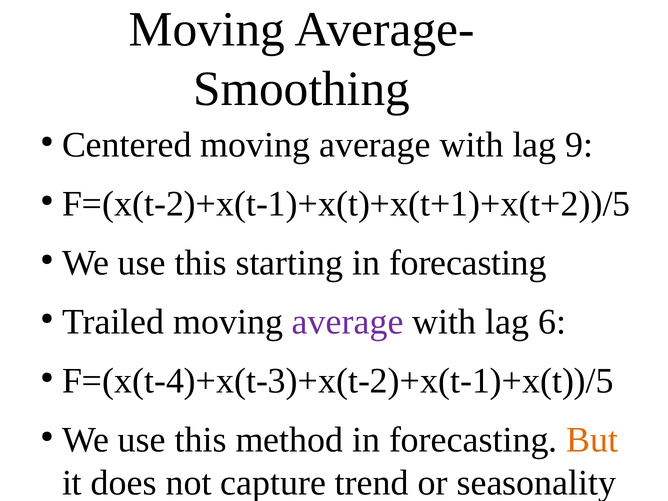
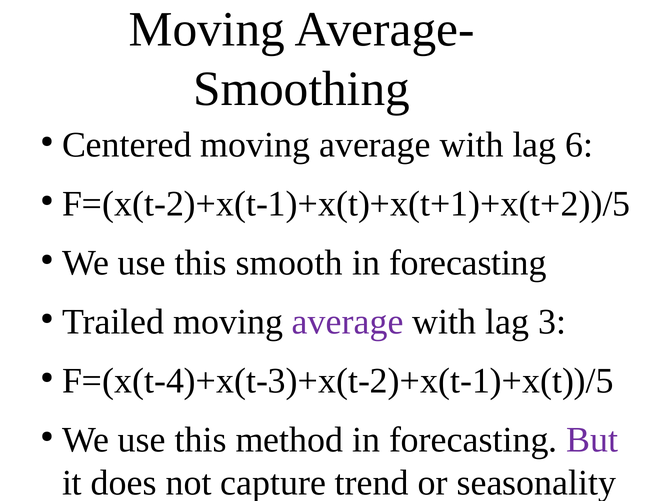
9: 9 -> 6
starting: starting -> smooth
6: 6 -> 3
But colour: orange -> purple
